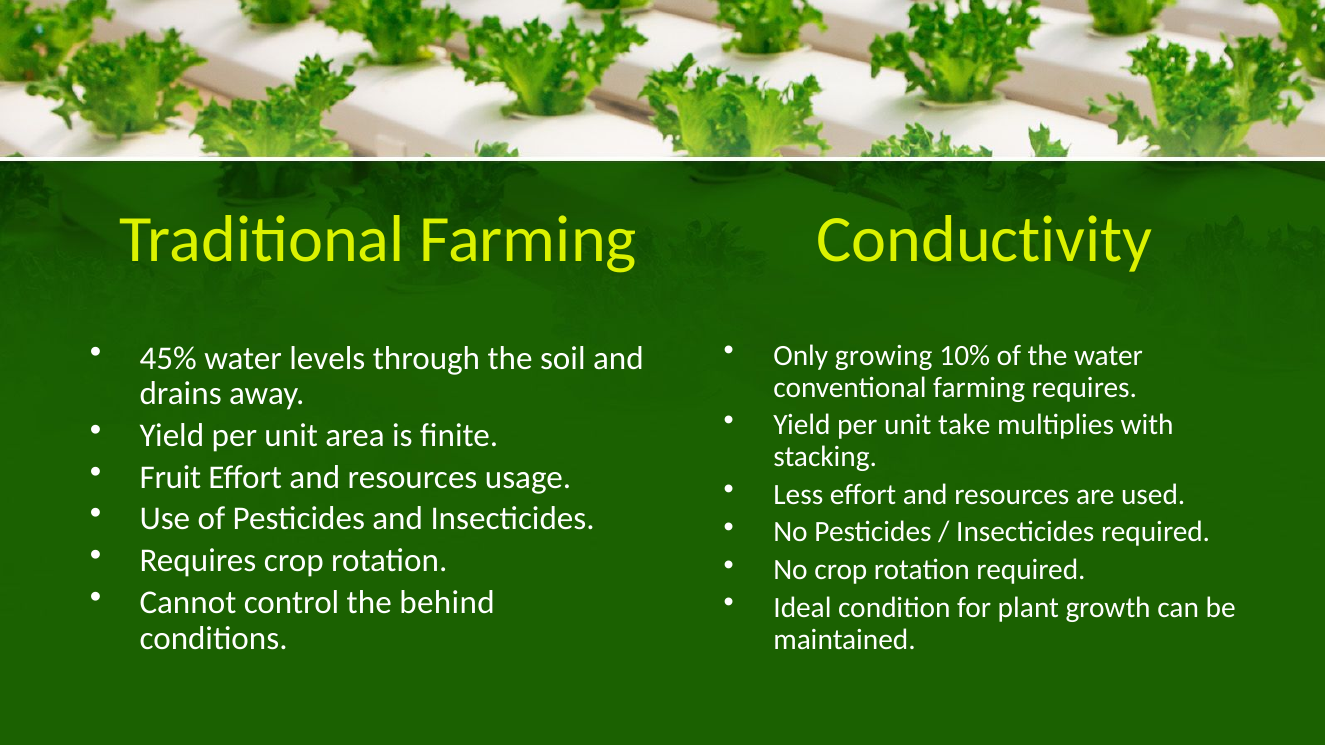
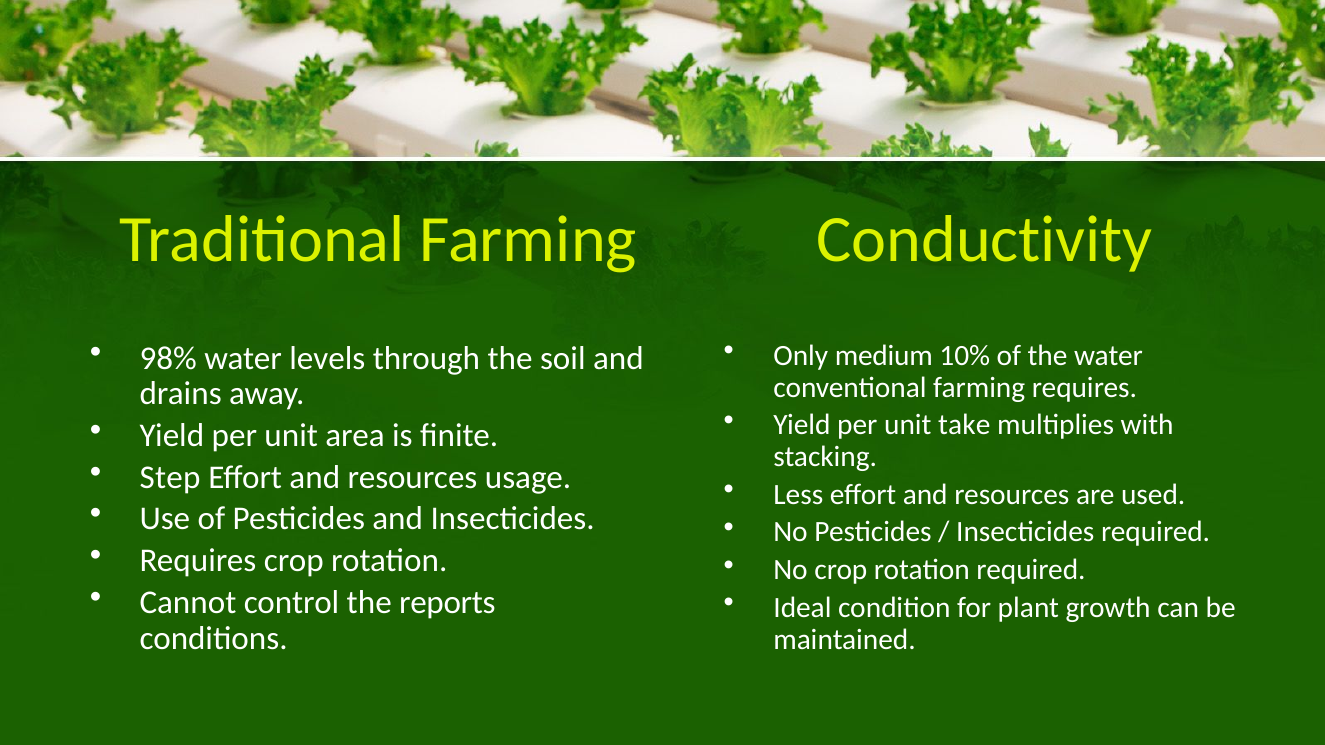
growing: growing -> medium
45%: 45% -> 98%
Fruit: Fruit -> Step
behind: behind -> reports
